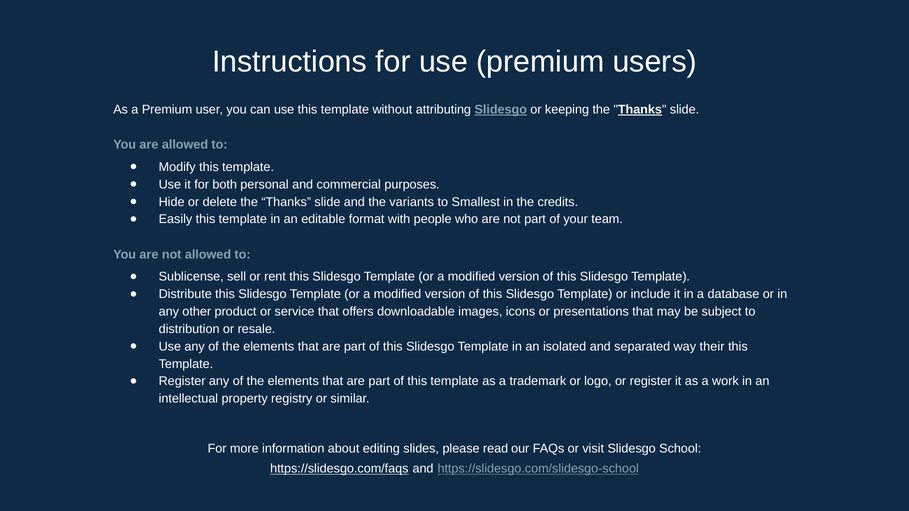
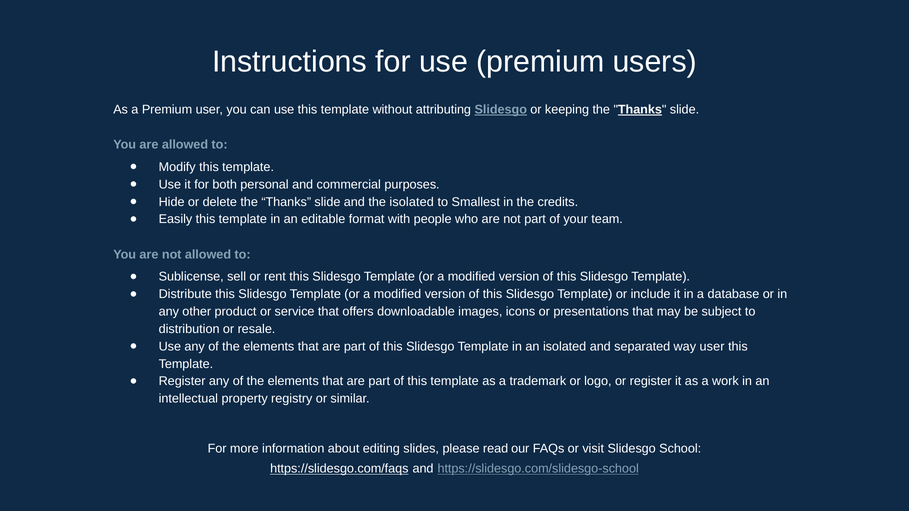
the variants: variants -> isolated
way their: their -> user
